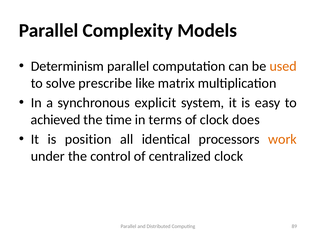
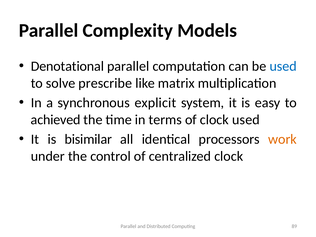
Determinism: Determinism -> Denotational
used at (283, 66) colour: orange -> blue
clock does: does -> used
position: position -> bisimilar
